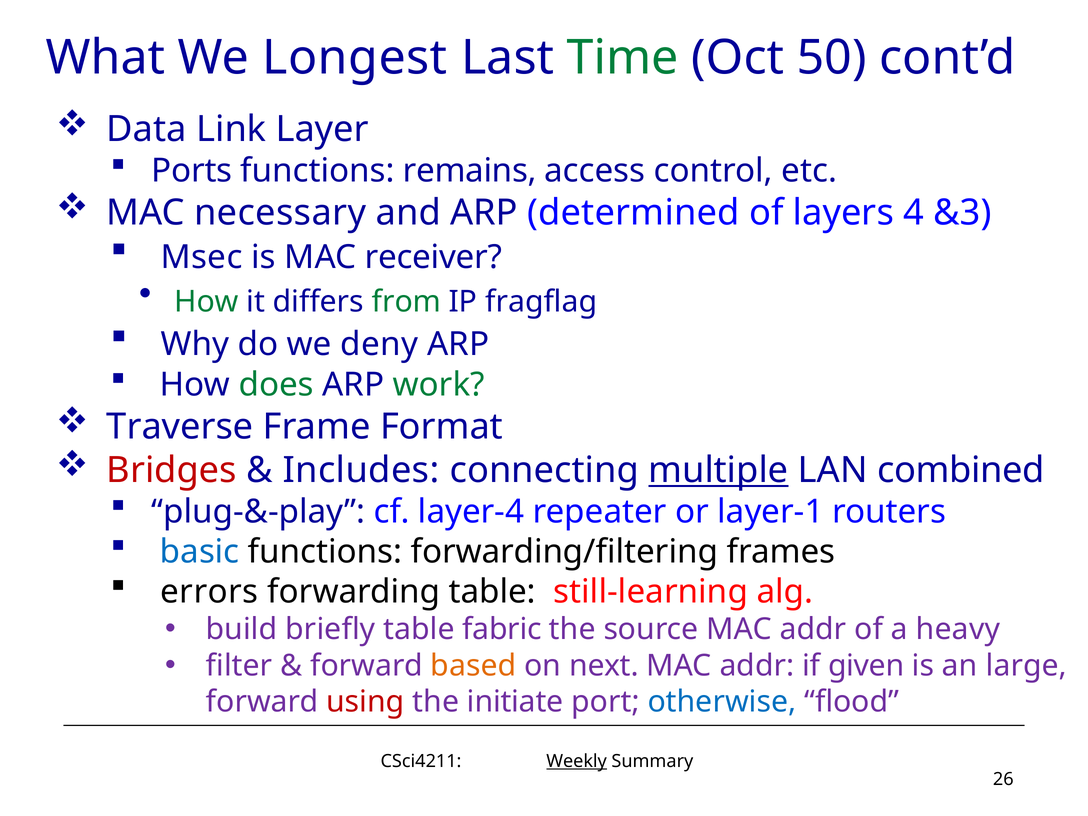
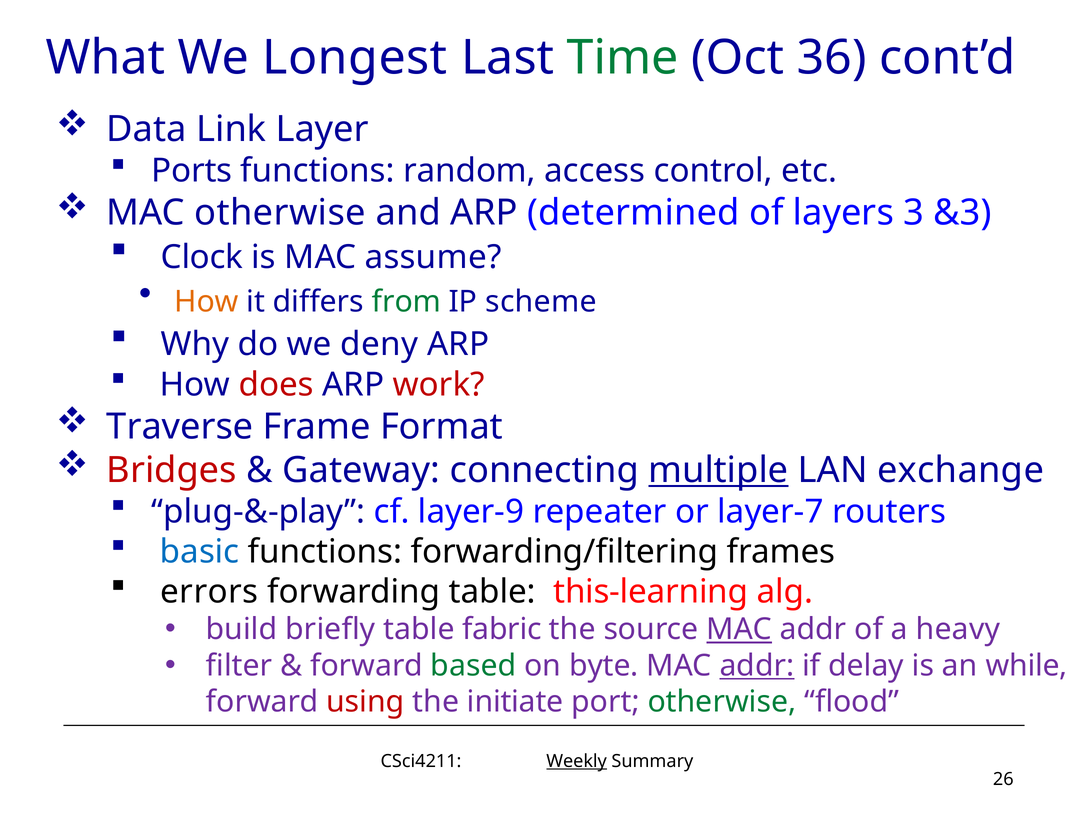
50: 50 -> 36
remains: remains -> random
MAC necessary: necessary -> otherwise
4: 4 -> 3
Msec: Msec -> Clock
receiver: receiver -> assume
How at (207, 302) colour: green -> orange
fragflag: fragflag -> scheme
does colour: green -> red
work colour: green -> red
Includes: Includes -> Gateway
combined: combined -> exchange
layer-4: layer-4 -> layer-9
layer-1: layer-1 -> layer-7
still-learning: still-learning -> this-learning
MAC at (739, 629) underline: none -> present
based colour: orange -> green
next: next -> byte
addr at (757, 666) underline: none -> present
given: given -> delay
large: large -> while
otherwise at (722, 702) colour: blue -> green
